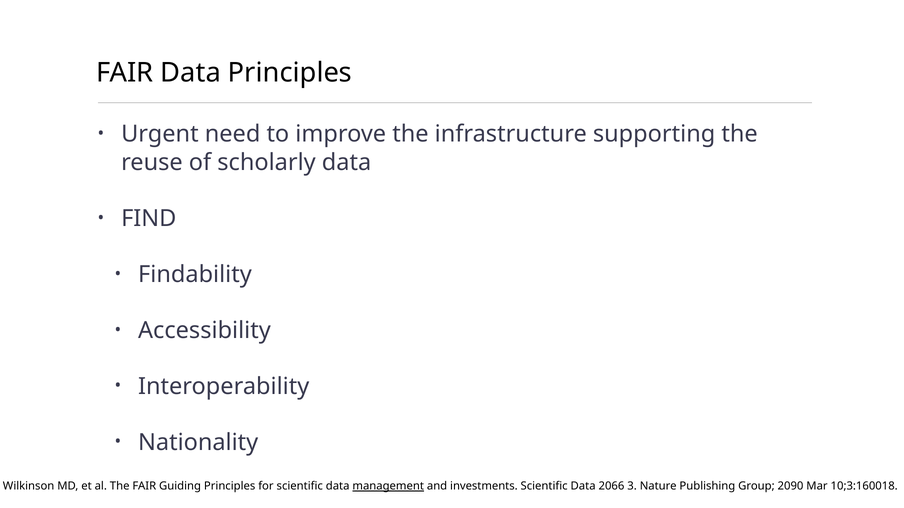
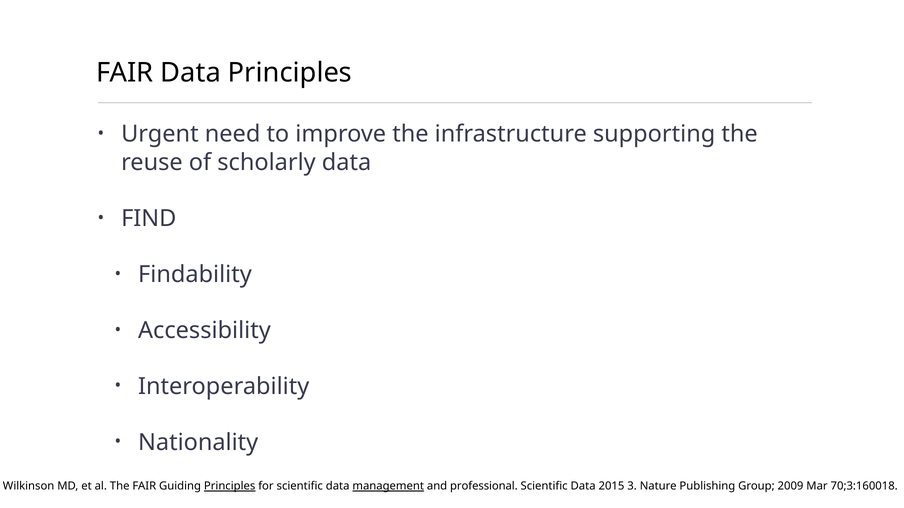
Principles at (230, 487) underline: none -> present
investments: investments -> professional
2066: 2066 -> 2015
2090: 2090 -> 2009
10;3:160018: 10;3:160018 -> 70;3:160018
